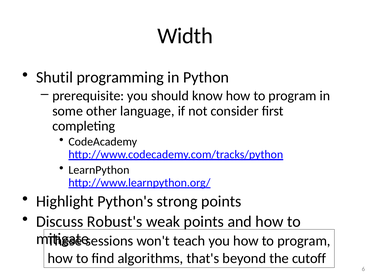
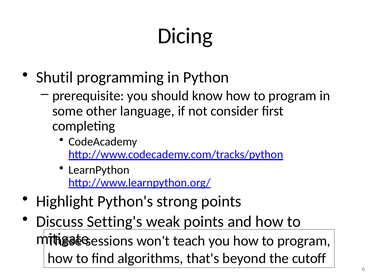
Width: Width -> Dicing
Robust's: Robust's -> Setting's
